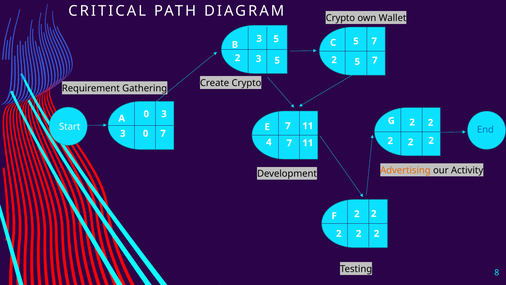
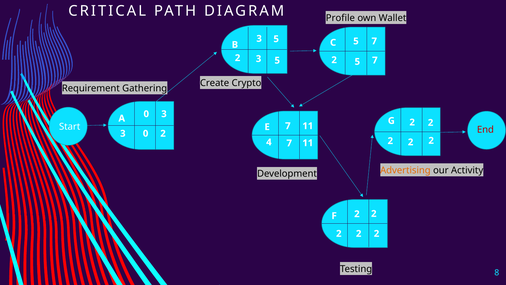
Crypto at (340, 18): Crypto -> Profile
End colour: blue -> red
3 7: 7 -> 2
